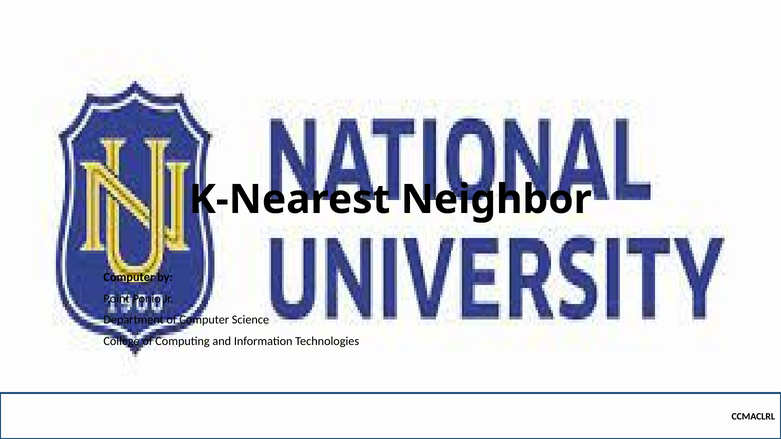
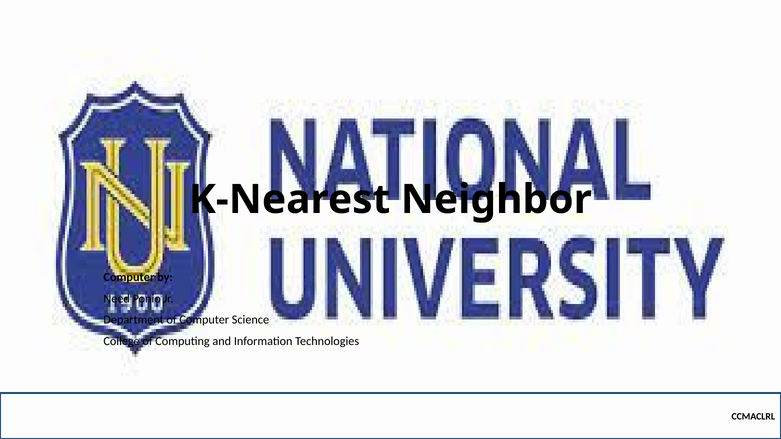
Point: Point -> Need
